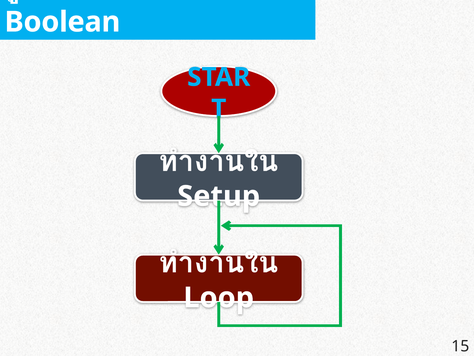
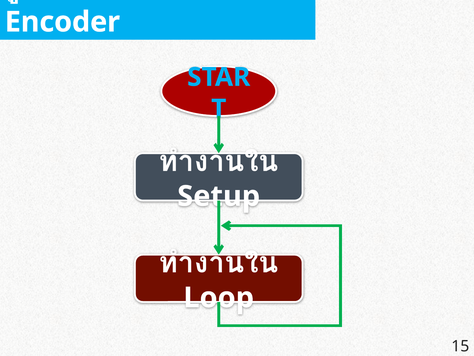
Boolean: Boolean -> Encoder
